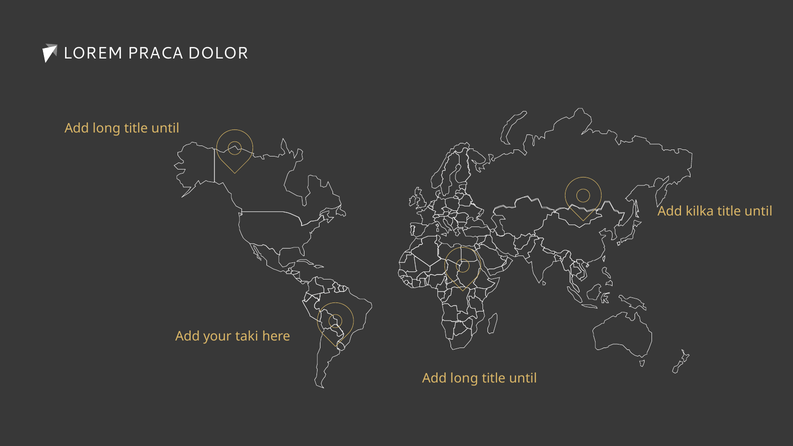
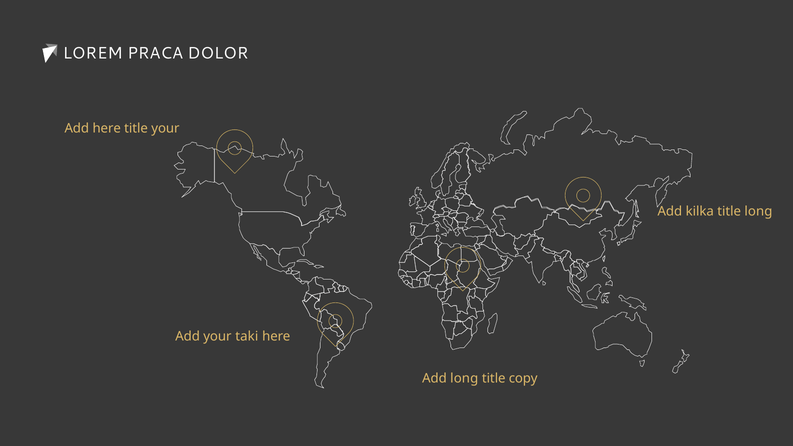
long at (107, 129): long -> here
until at (165, 129): until -> your
until at (759, 211): until -> long
until at (523, 378): until -> copy
